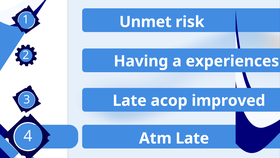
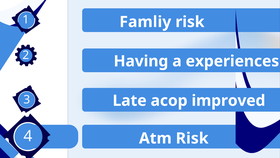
Unmet: Unmet -> Famliy
Atm Late: Late -> Risk
